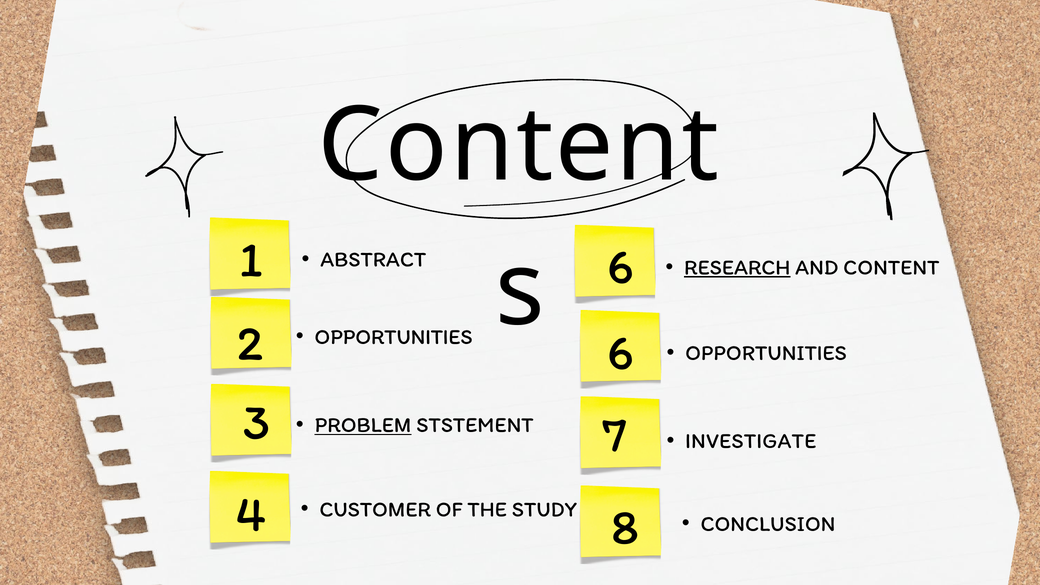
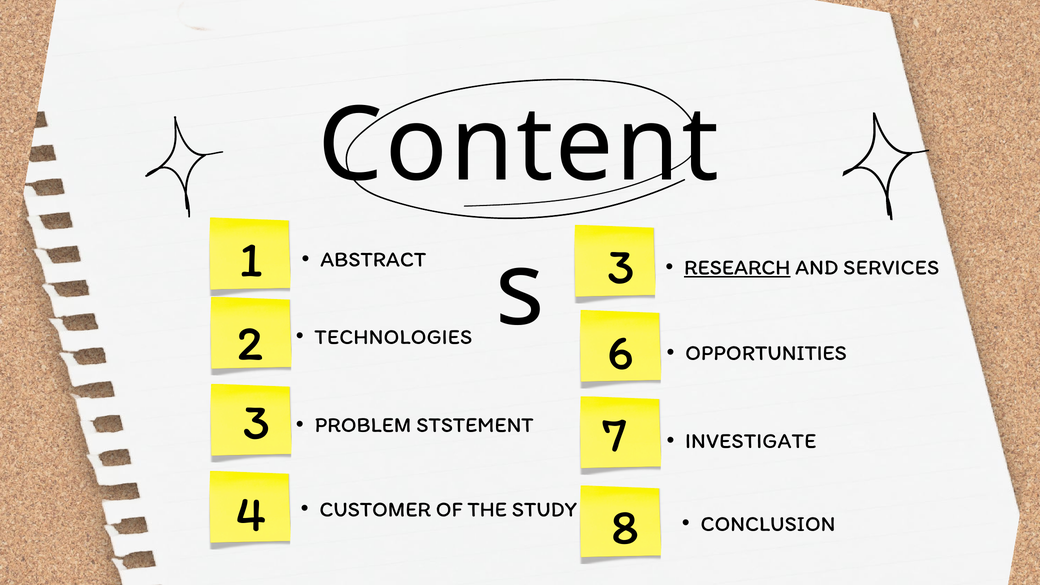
ABSTRACT 6: 6 -> 3
AND CONTENT: CONTENT -> SERVICES
OPPORTUNITIES at (394, 337): OPPORTUNITIES -> TECHNOLOGIES
PROBLEM underline: present -> none
